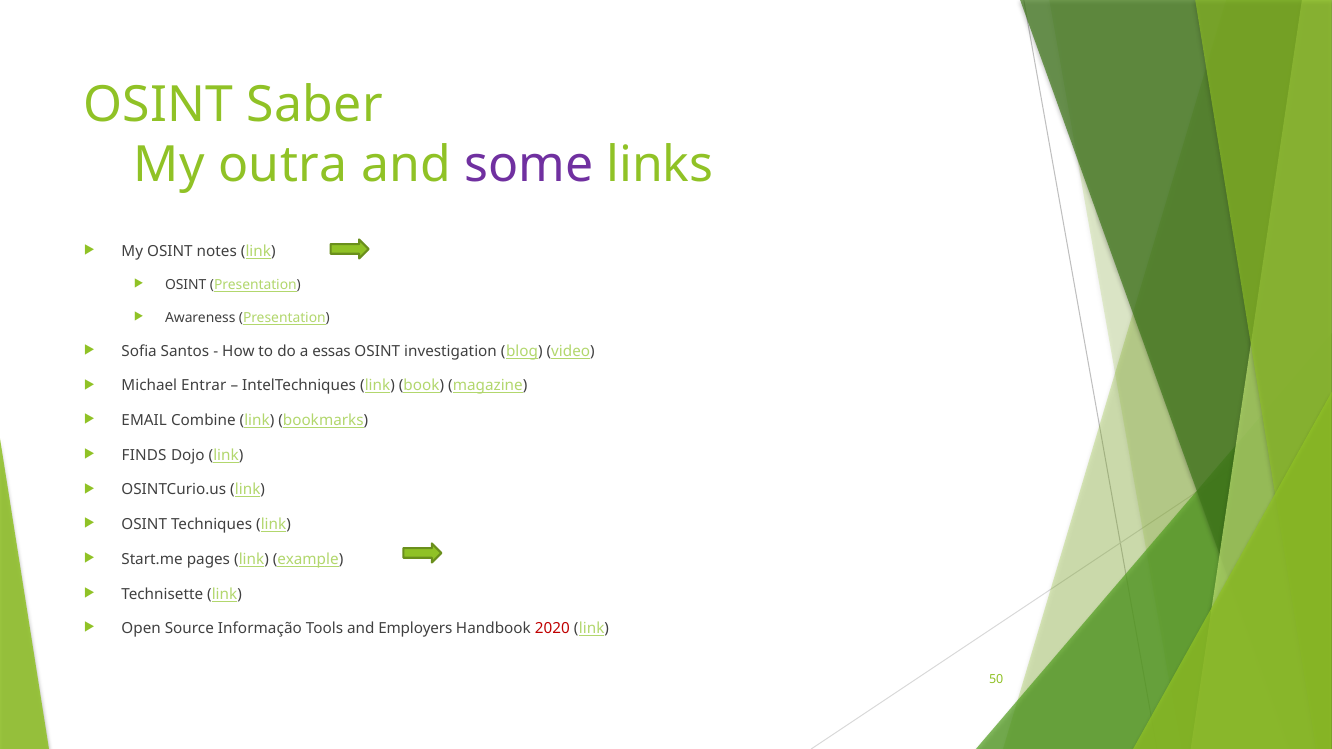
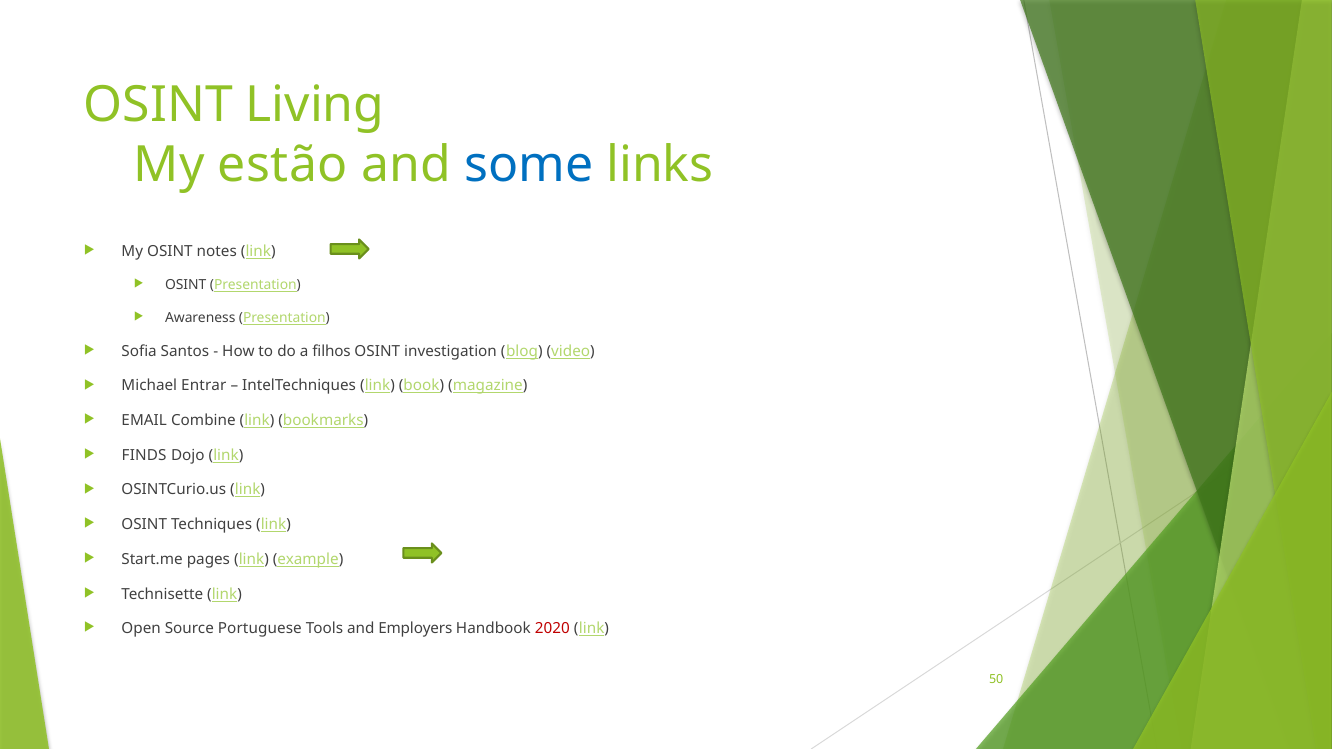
Saber: Saber -> Living
outra: outra -> estão
some colour: purple -> blue
essas: essas -> filhos
Informação: Informação -> Portuguese
